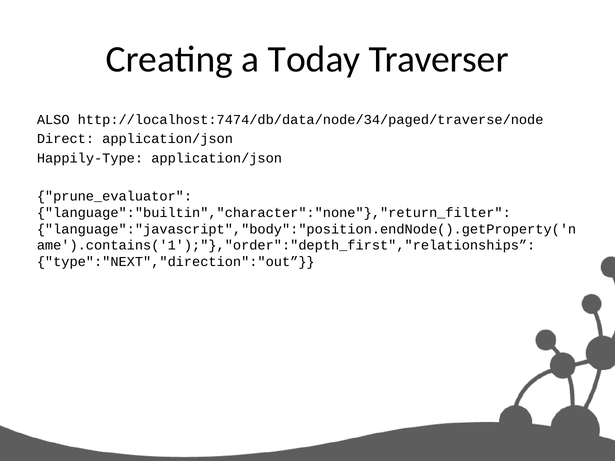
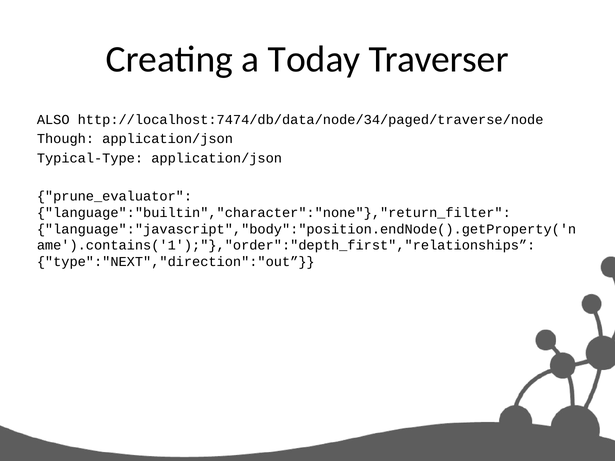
Direct: Direct -> Though
Happily-Type: Happily-Type -> Typical-Type
